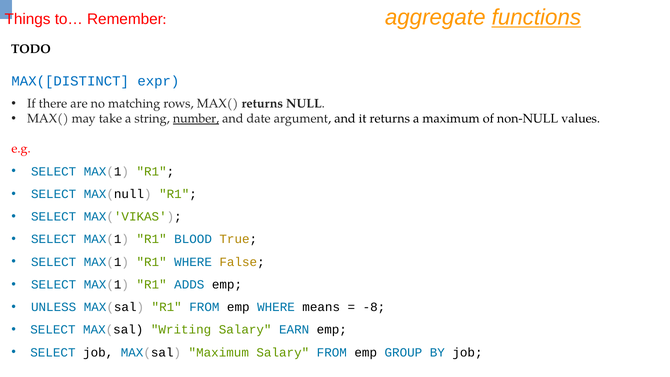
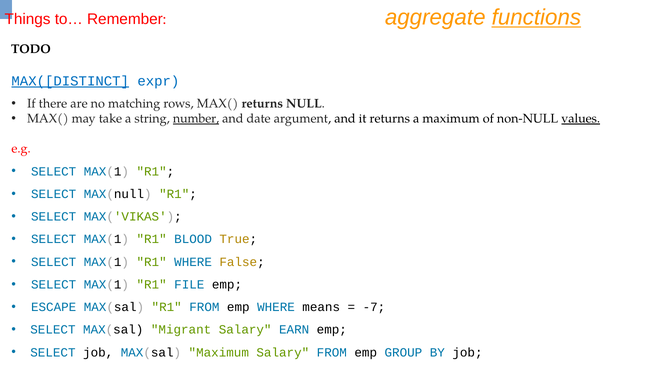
MAX([DISTINCT underline: none -> present
values underline: none -> present
ADDS: ADDS -> FILE
UNLESS: UNLESS -> ESCAPE
-8: -8 -> -7
Writing: Writing -> Migrant
